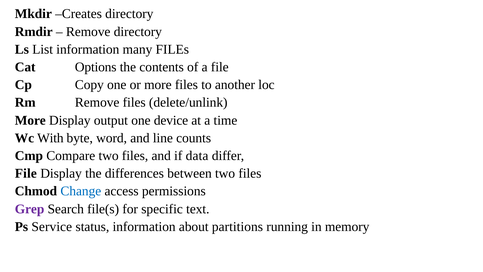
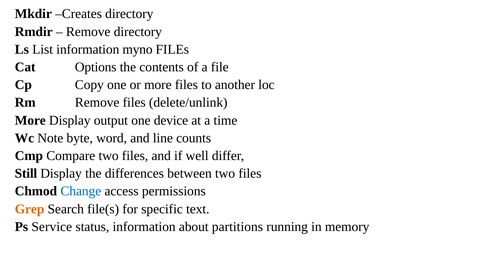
many: many -> myno
With: With -> Note
data: data -> well
File at (26, 173): File -> Still
Grep colour: purple -> orange
